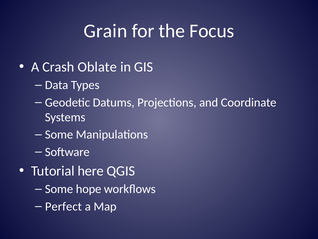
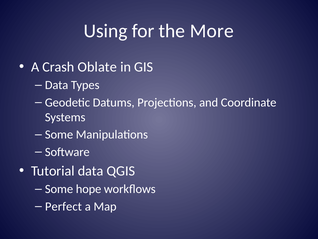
Grain: Grain -> Using
Focus: Focus -> More
Tutorial here: here -> data
